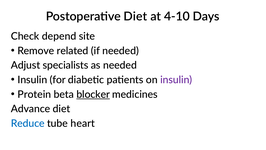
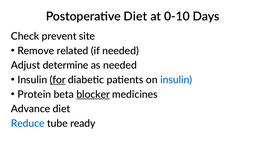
4-10: 4-10 -> 0-10
depend: depend -> prevent
specialists: specialists -> determine
for underline: none -> present
insulin at (176, 80) colour: purple -> blue
heart: heart -> ready
